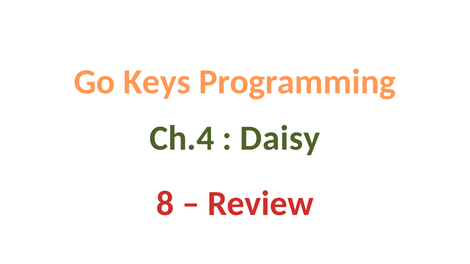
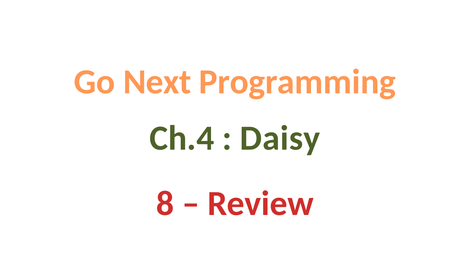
Keys: Keys -> Next
